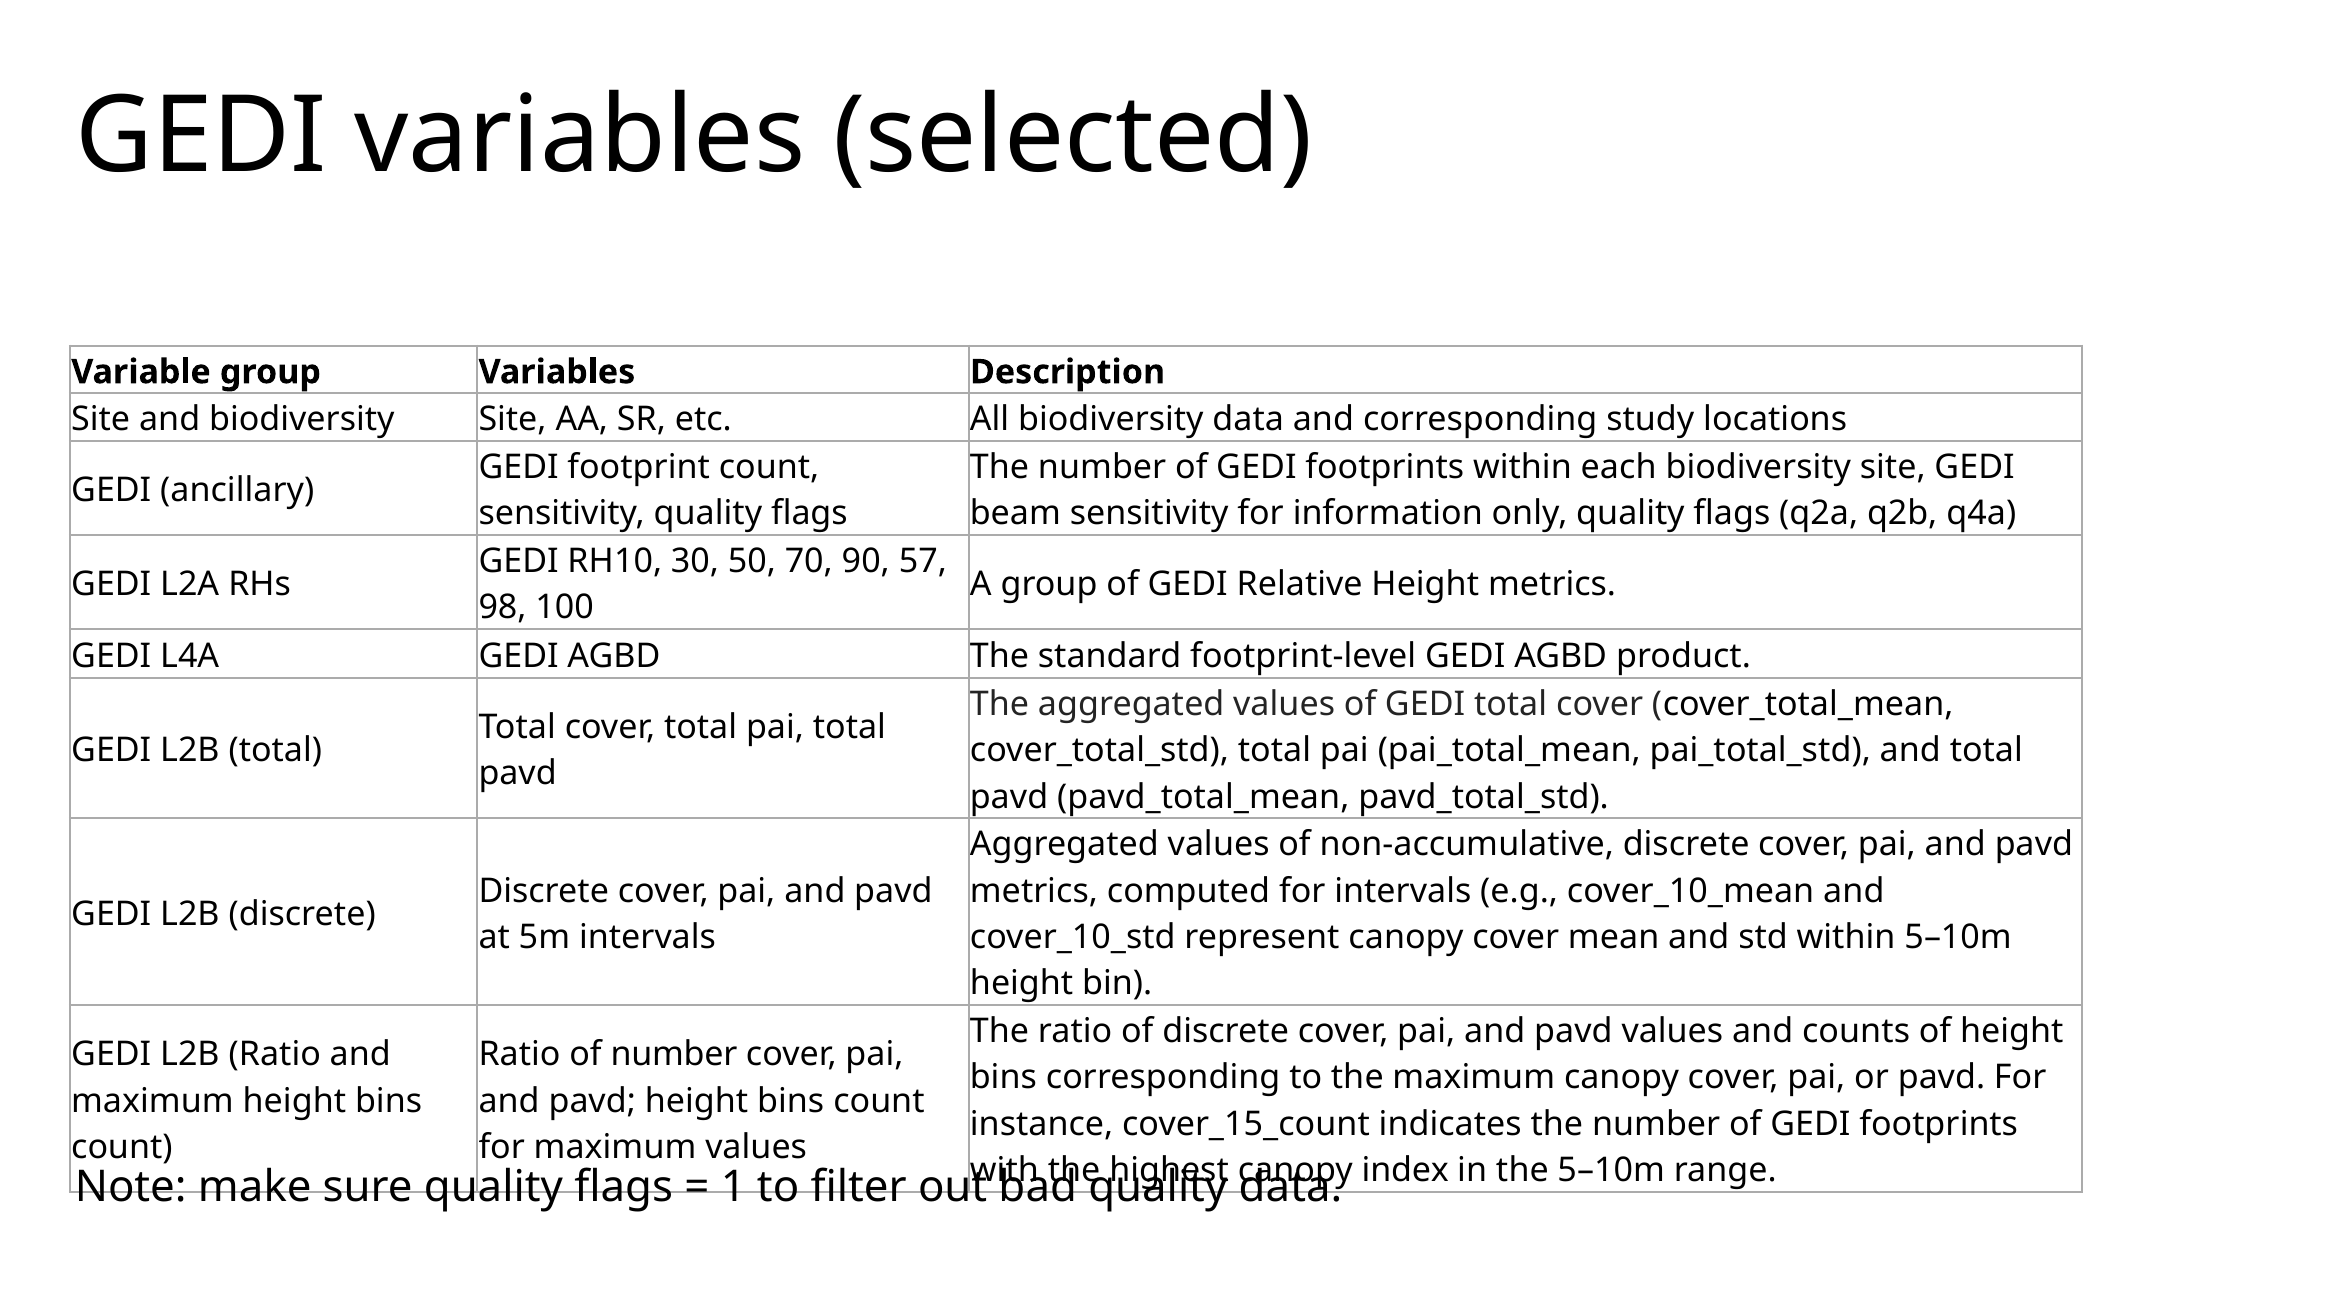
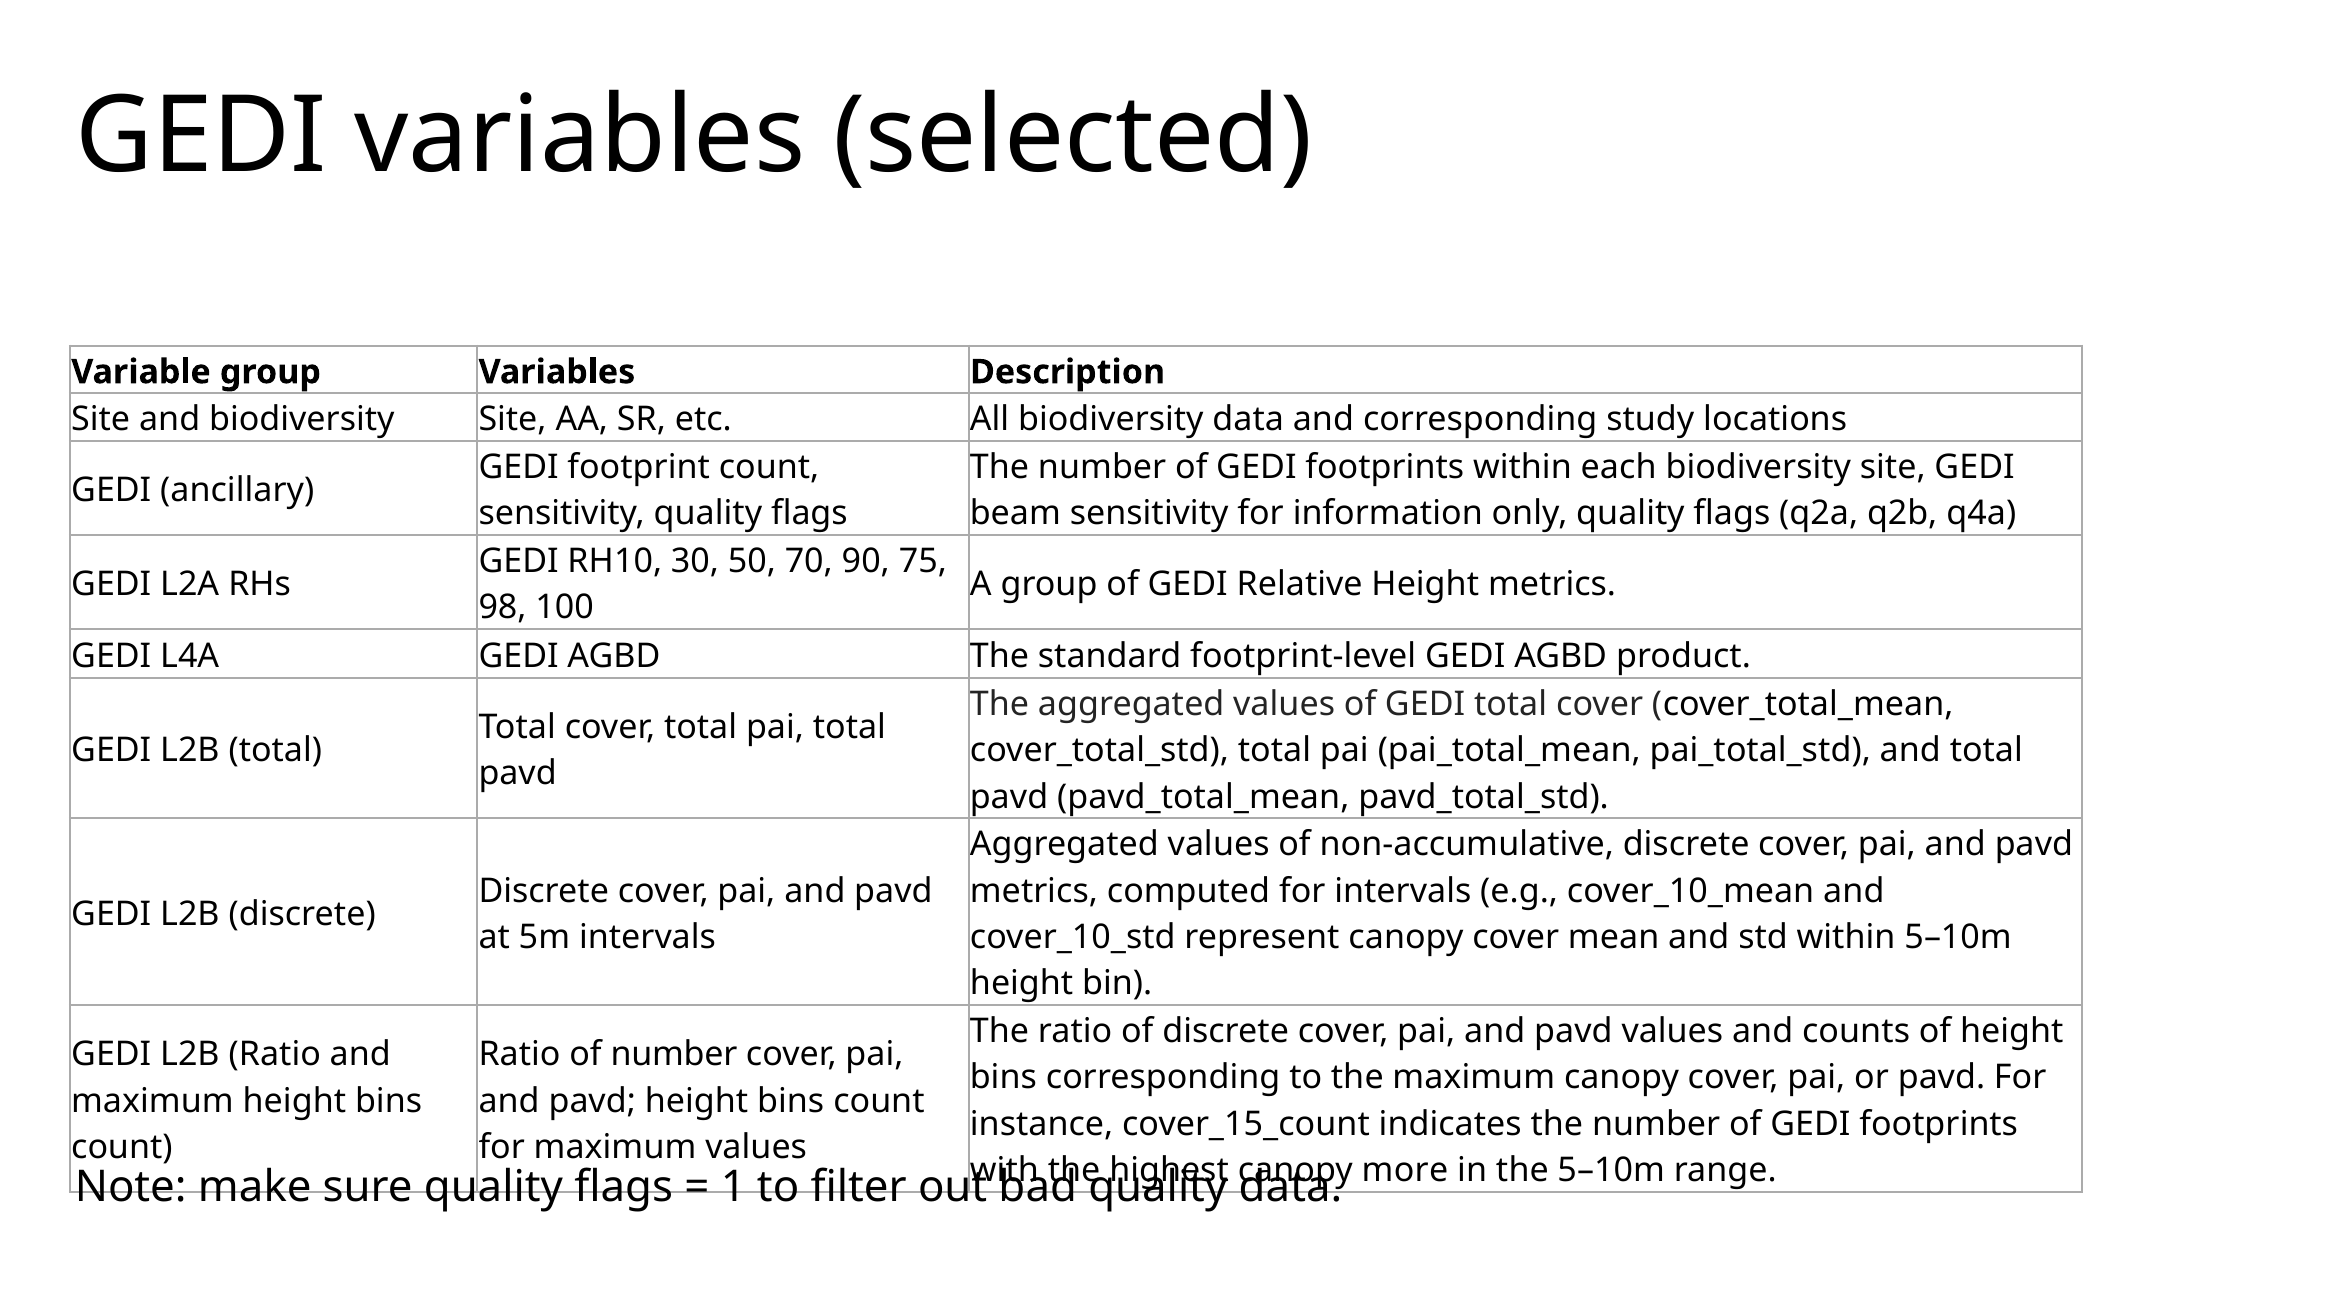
57: 57 -> 75
index: index -> more
